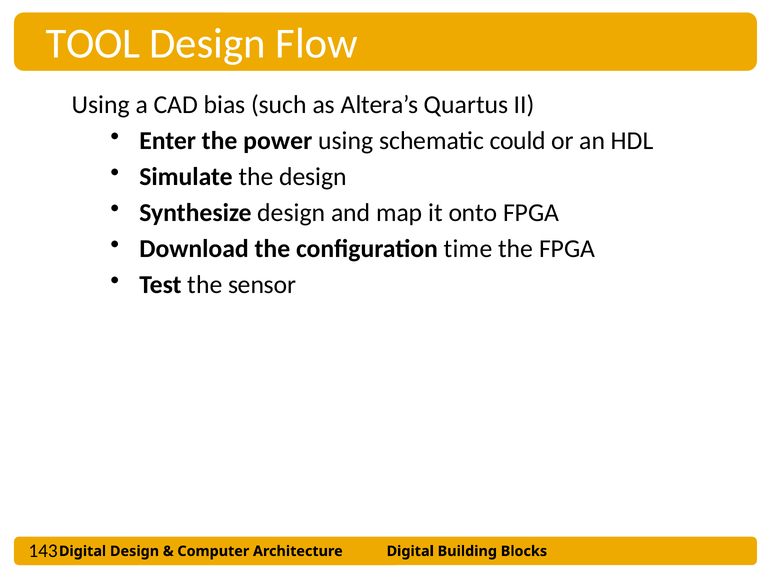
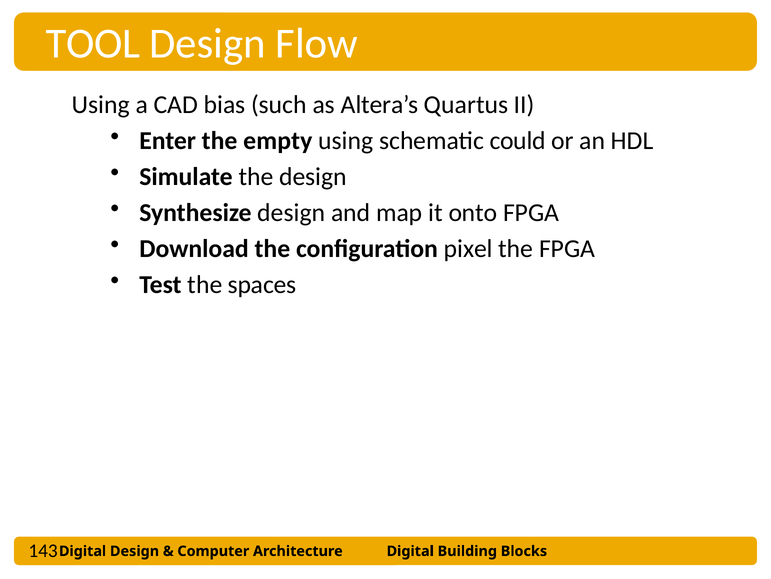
power: power -> empty
time: time -> pixel
sensor: sensor -> spaces
